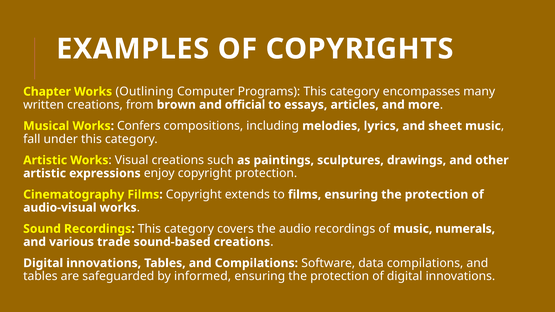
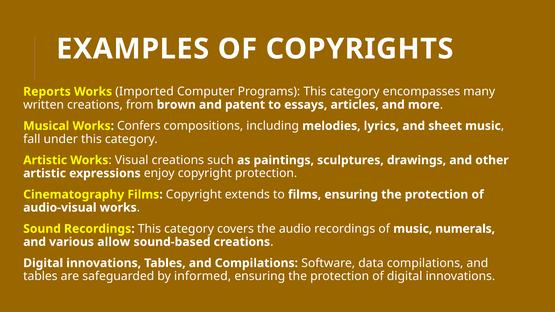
Chapter: Chapter -> Reports
Outlining: Outlining -> Imported
official: official -> patent
trade: trade -> allow
